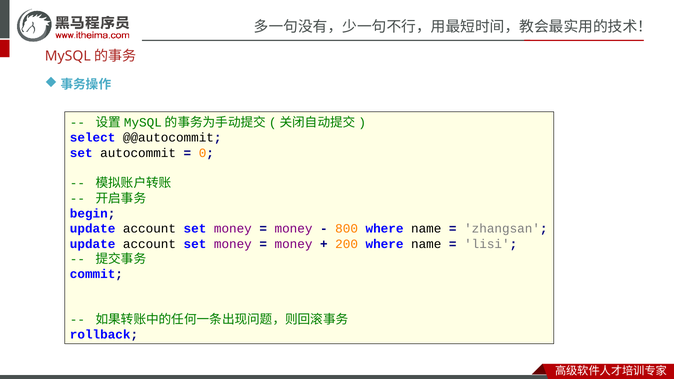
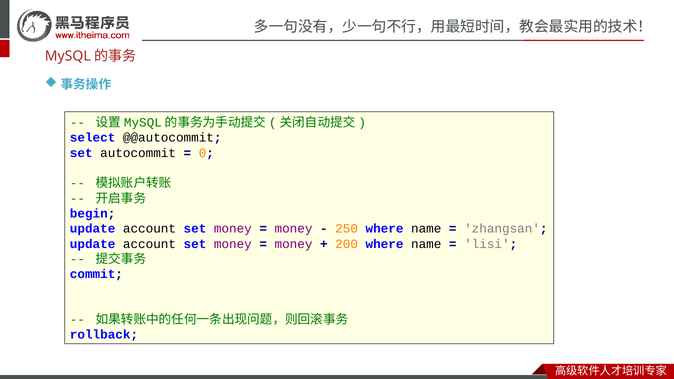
800: 800 -> 250
